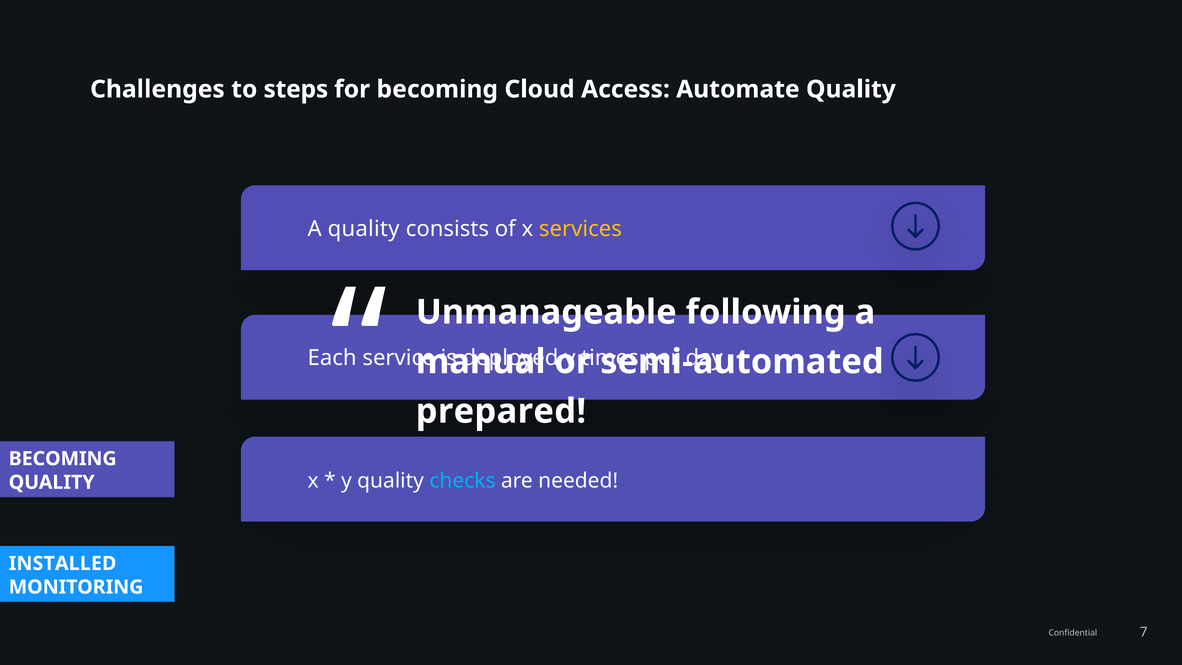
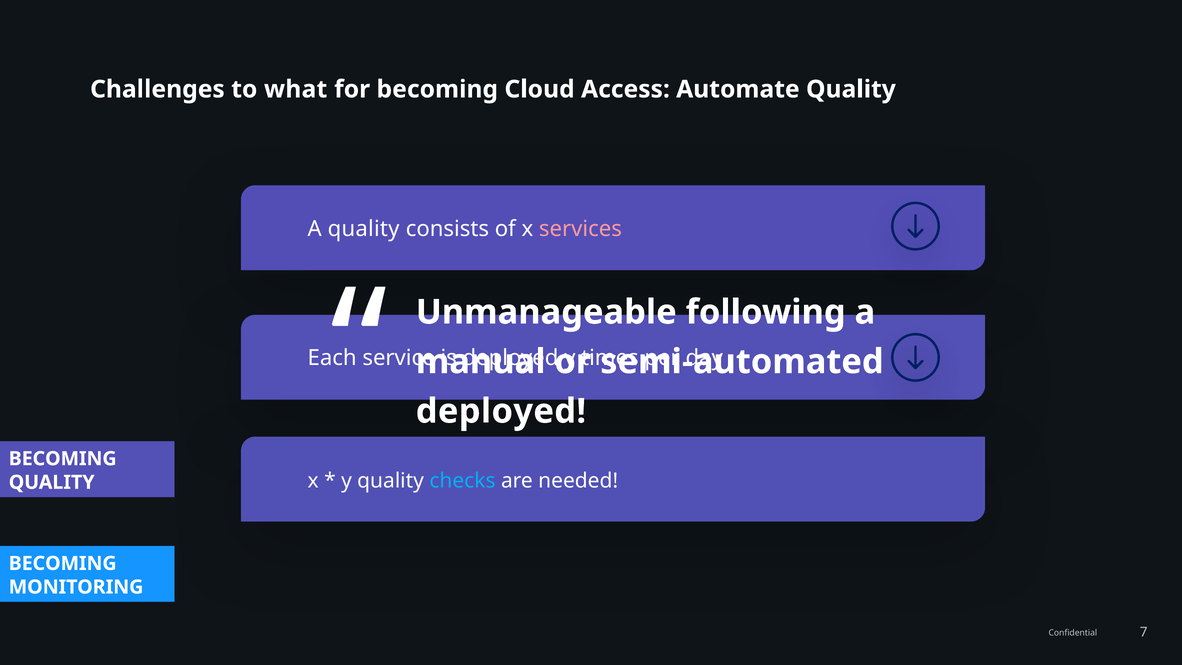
steps: steps -> what
services colour: yellow -> pink
prepared at (501, 411): prepared -> deployed
INSTALLED at (63, 563): INSTALLED -> BECOMING
